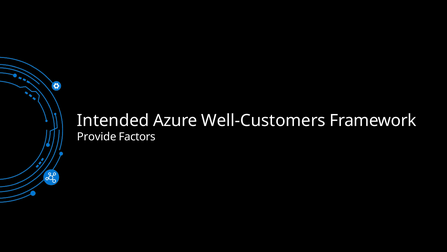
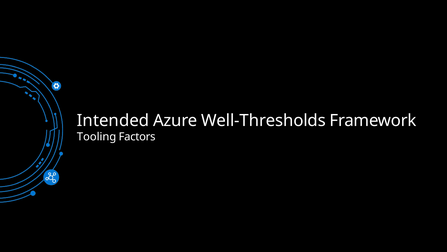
Well-Customers: Well-Customers -> Well-Thresholds
Provide: Provide -> Tooling
